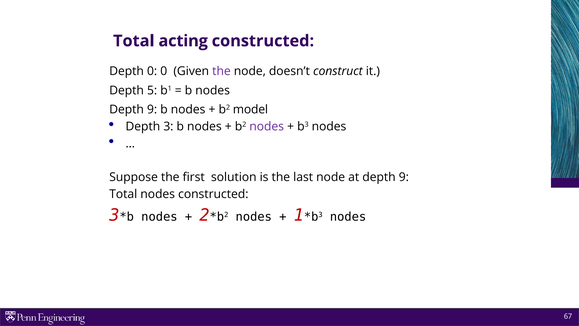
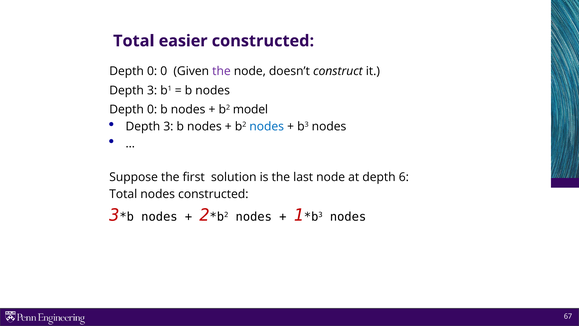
acting: acting -> easier
5 at (152, 90): 5 -> 3
9 at (152, 109): 9 -> 0
nodes at (267, 126) colour: purple -> blue
at depth 9: 9 -> 6
